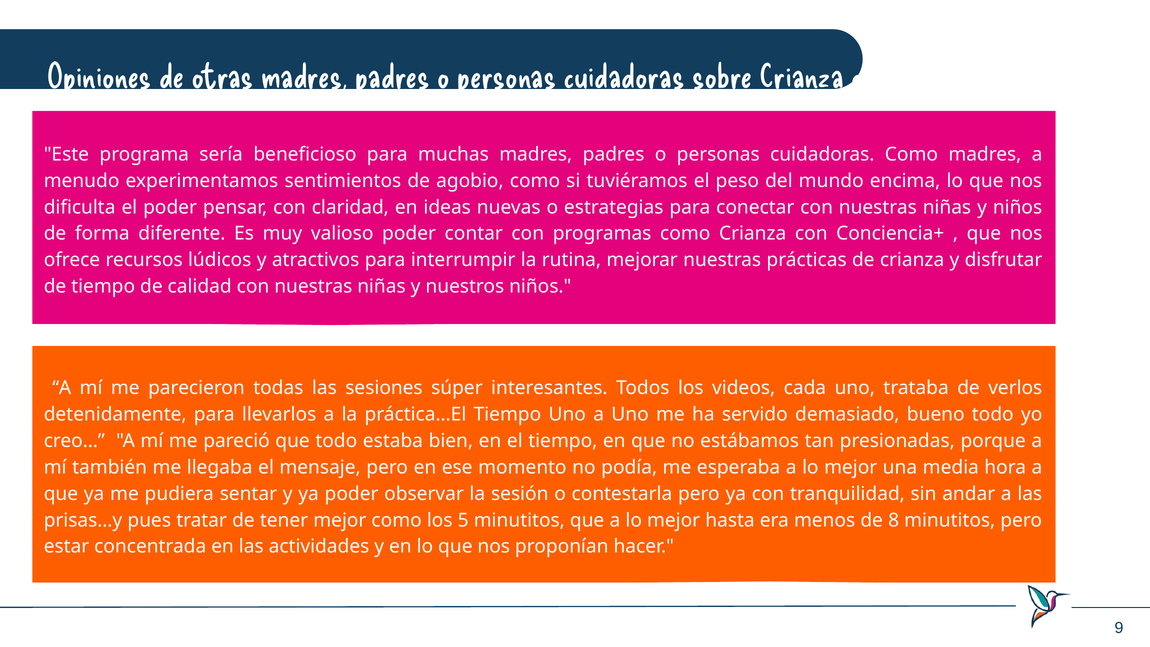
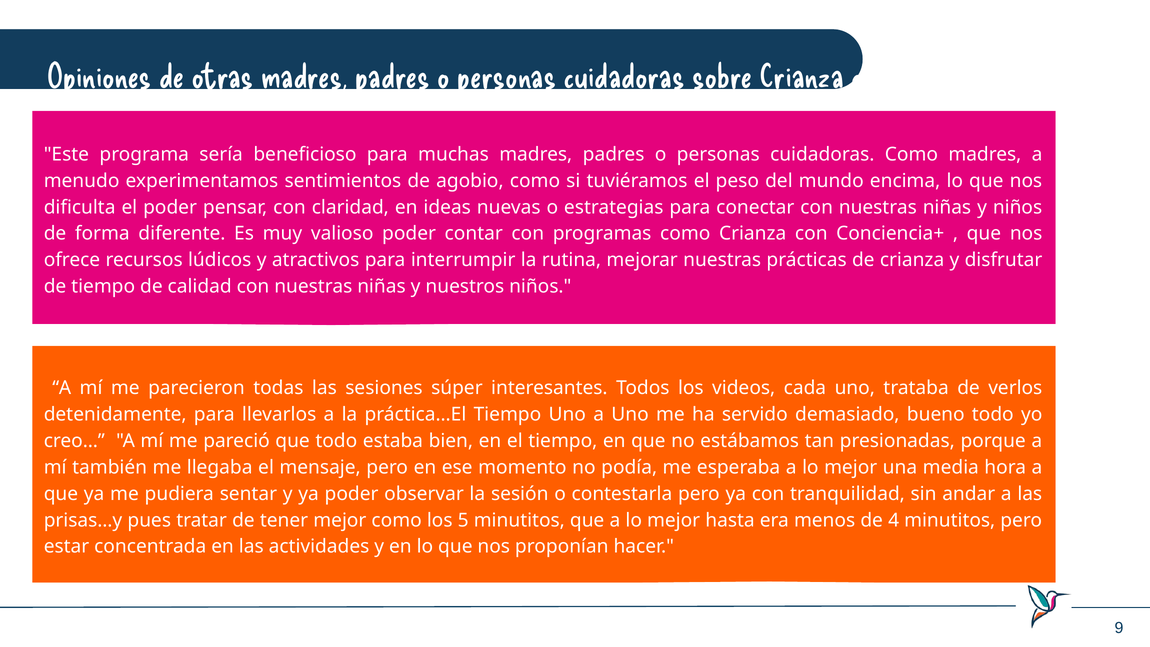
8: 8 -> 4
